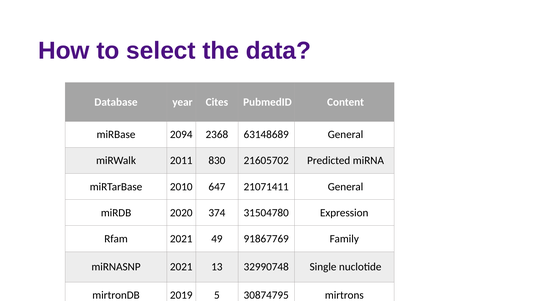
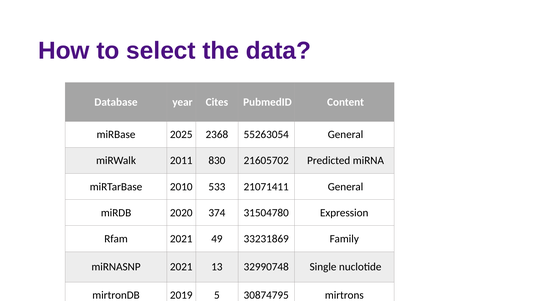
2094: 2094 -> 2025
63148689: 63148689 -> 55263054
647: 647 -> 533
91867769: 91867769 -> 33231869
